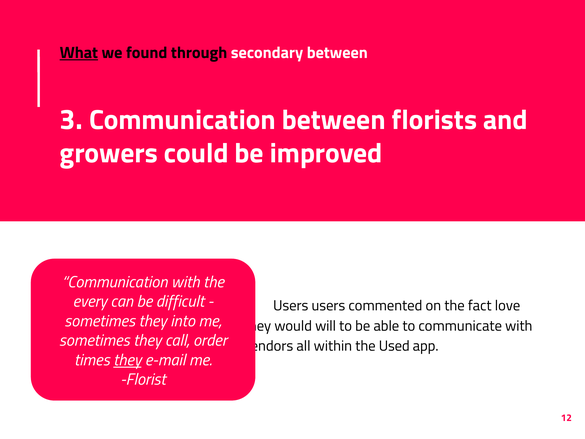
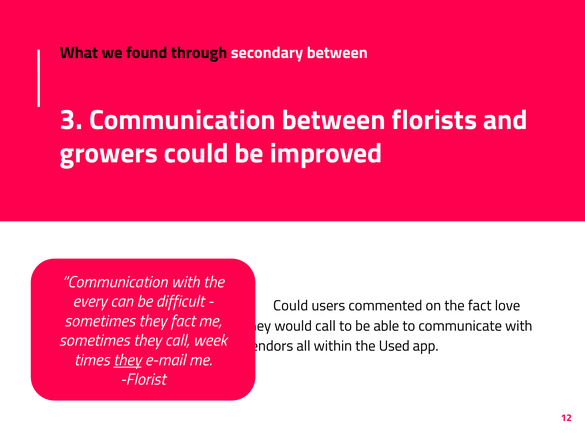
What underline: present -> none
Users at (291, 306): Users -> Could
they into: into -> fact
would will: will -> call
order: order -> week
